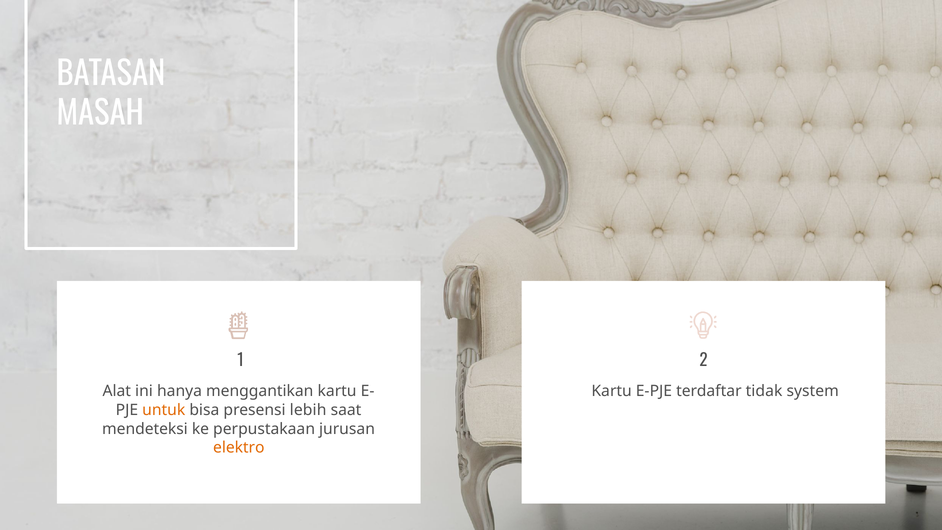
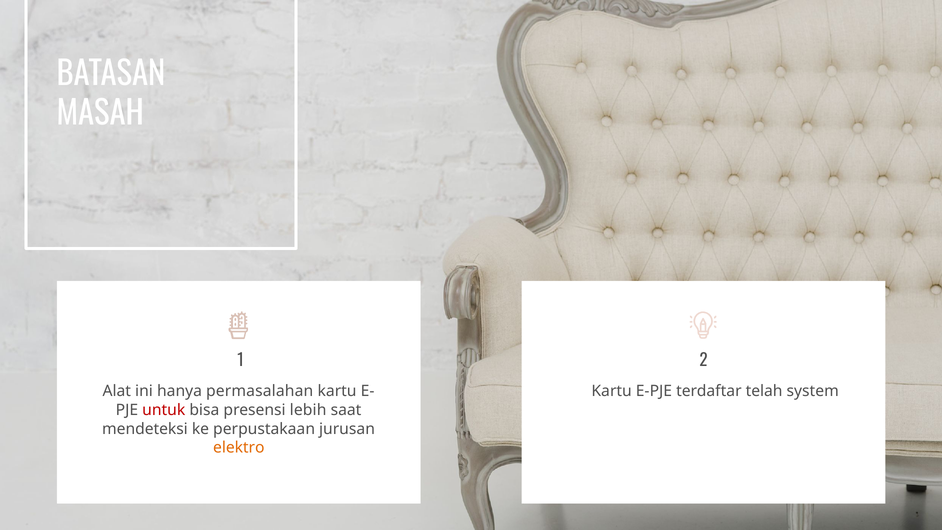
menggantikan: menggantikan -> permasalahan
tidak: tidak -> telah
untuk colour: orange -> red
